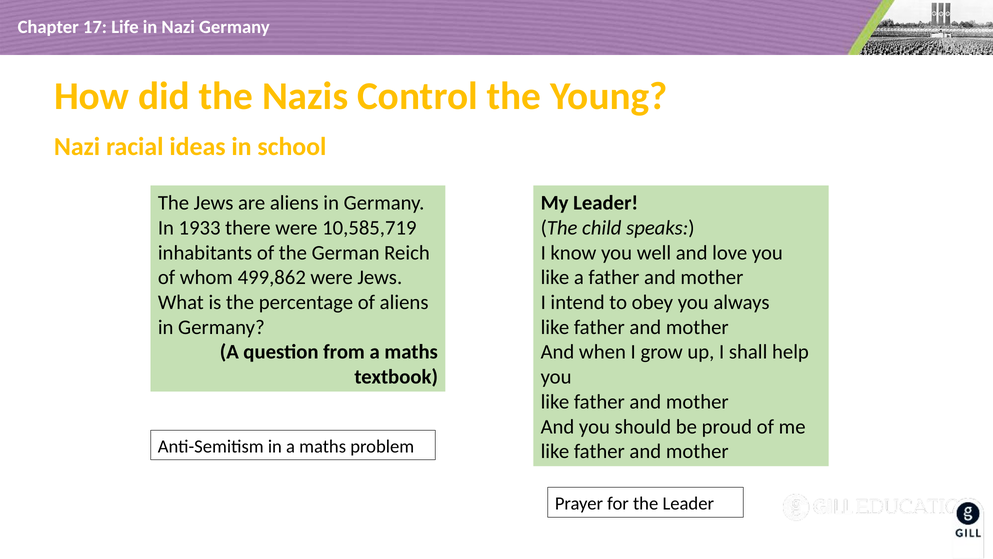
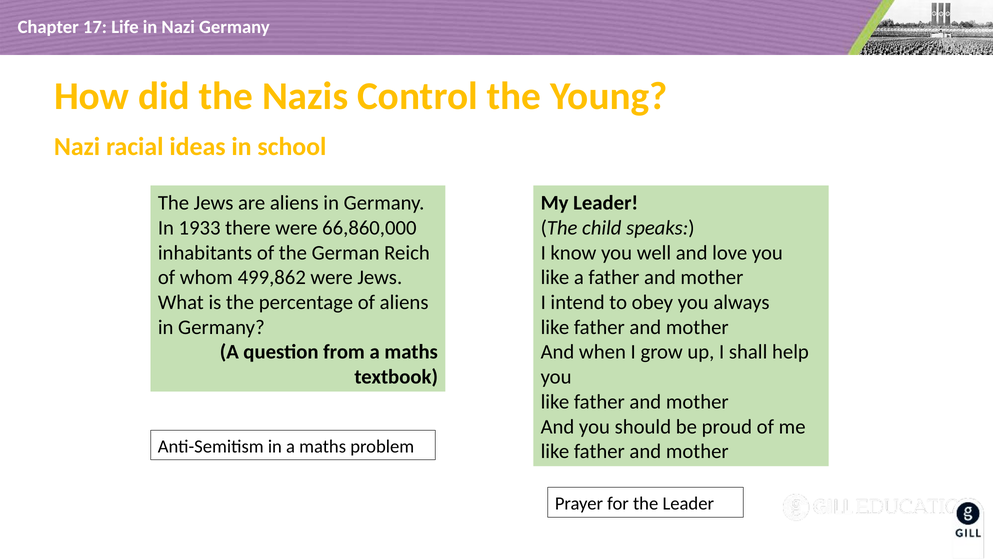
10,585,719: 10,585,719 -> 66,860,000
